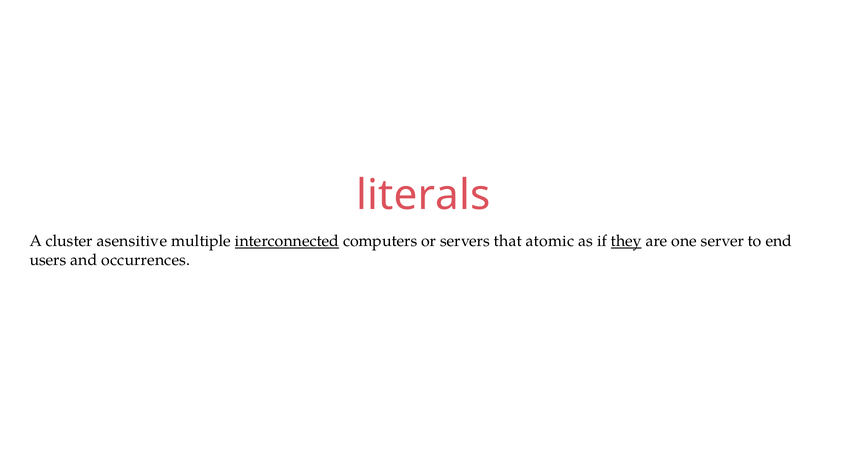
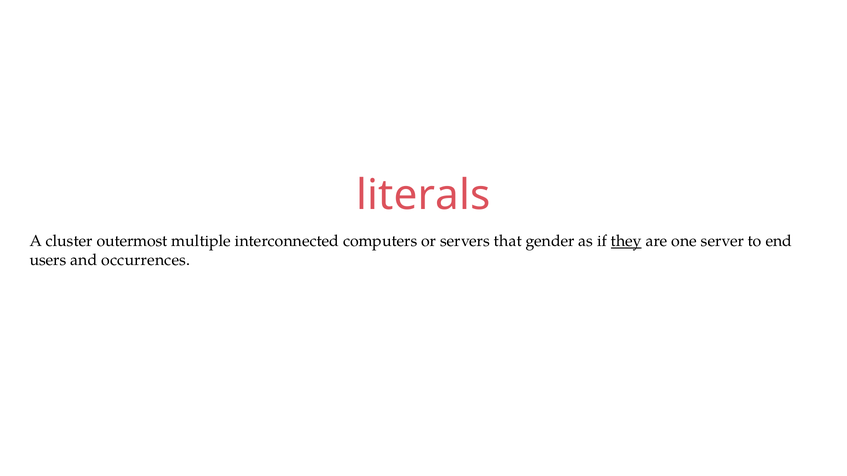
asensitive: asensitive -> outermost
interconnected underline: present -> none
atomic: atomic -> gender
